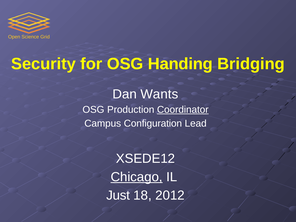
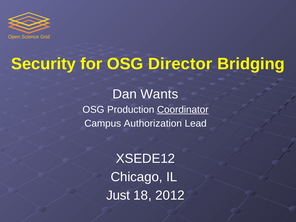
Handing: Handing -> Director
Configuration: Configuration -> Authorization
Chicago underline: present -> none
